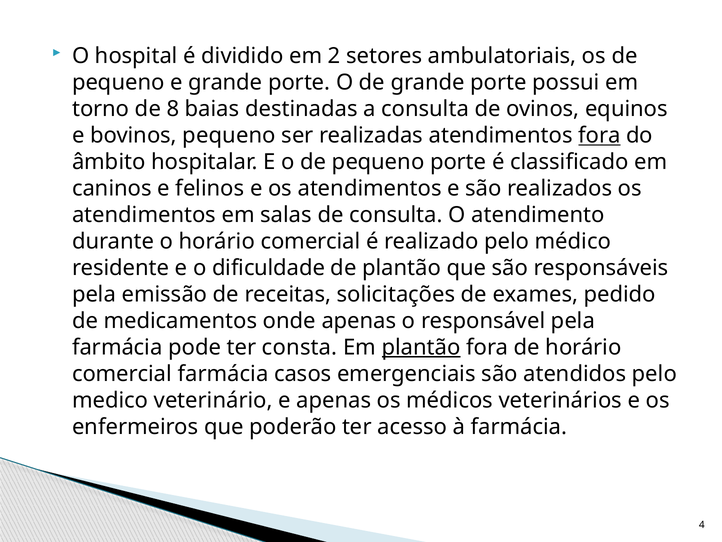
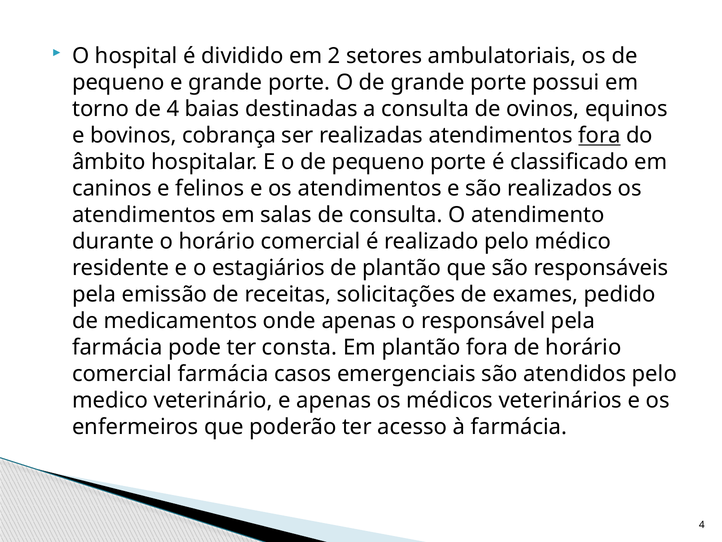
de 8: 8 -> 4
bovinos pequeno: pequeno -> cobrança
dificuldade: dificuldade -> estagiários
plantão at (421, 347) underline: present -> none
